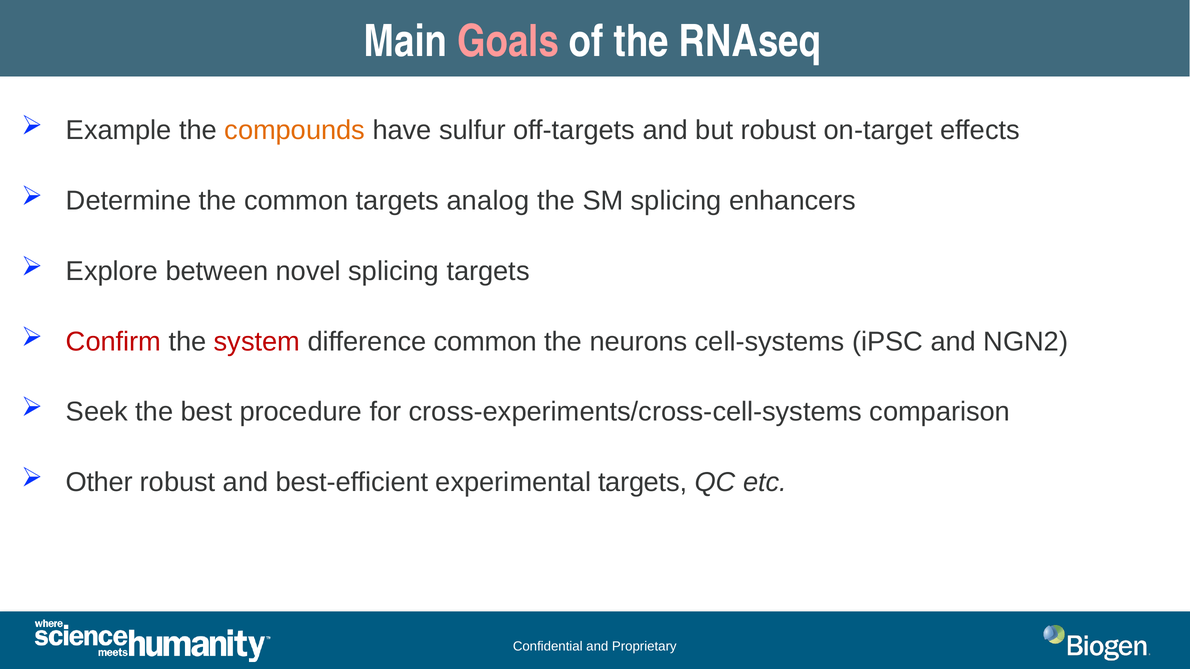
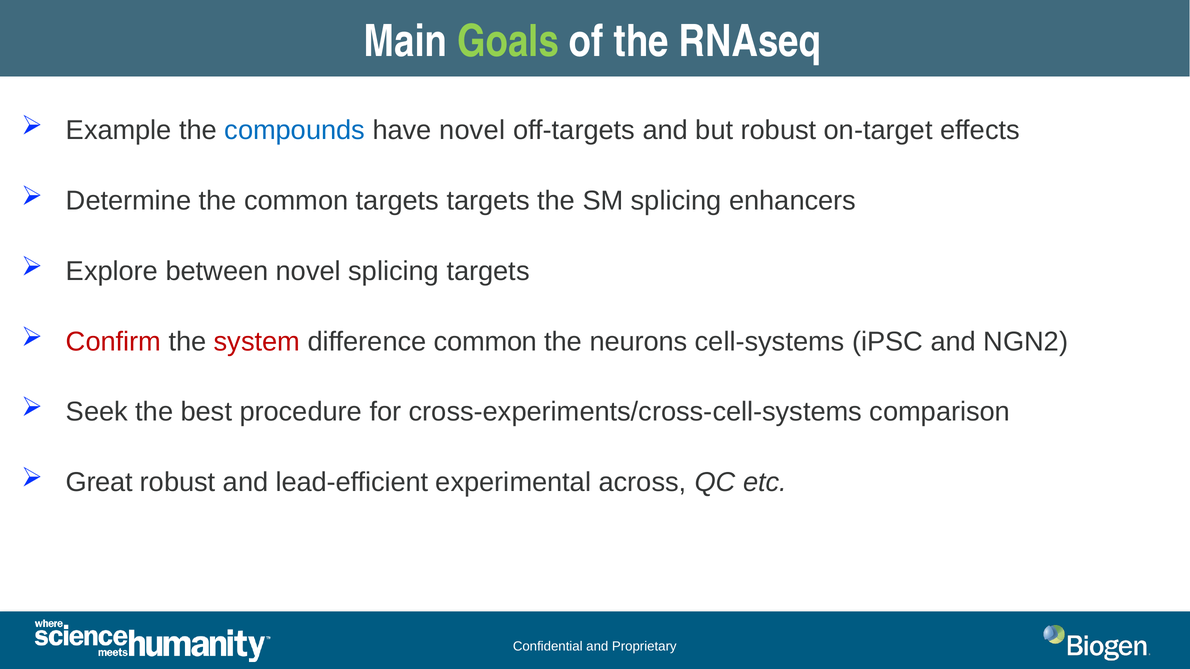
Goals colour: pink -> light green
compounds colour: orange -> blue
have sulfur: sulfur -> novel
targets analog: analog -> targets
Other: Other -> Great
best-efficient: best-efficient -> lead-efficient
experimental targets: targets -> across
